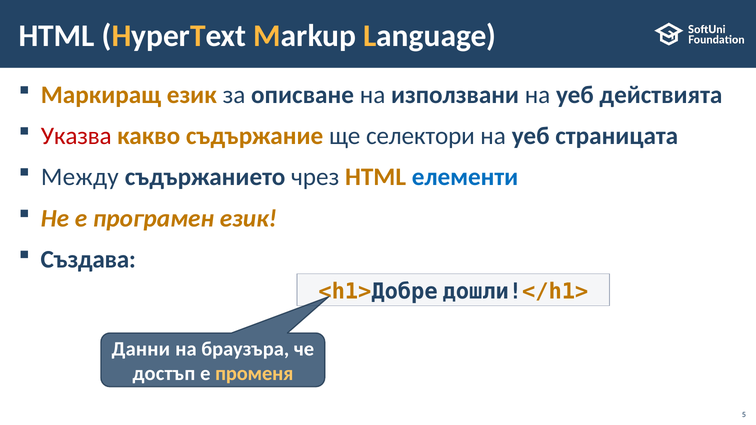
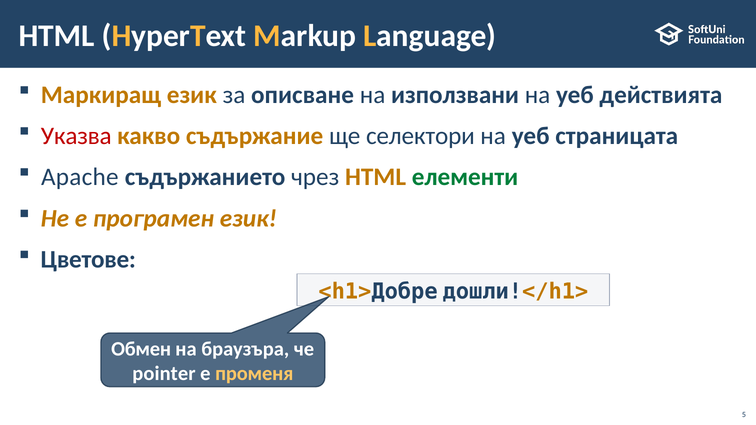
Между: Между -> Apache
елементи colour: blue -> green
Създава: Създава -> Цветове
Данни: Данни -> Обмен
достъп: достъп -> pointer
